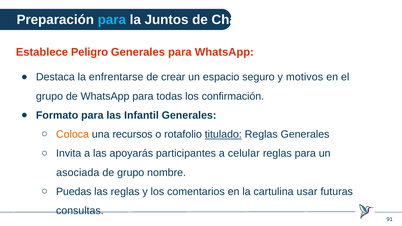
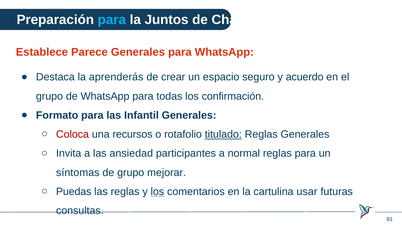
Peligro: Peligro -> Parece
enfrentarse: enfrentarse -> aprenderás
motivos: motivos -> acuerdo
Coloca colour: orange -> red
apoyarás: apoyarás -> ansiedad
celular: celular -> normal
asociada: asociada -> síntomas
nombre: nombre -> mejorar
los at (157, 192) underline: none -> present
